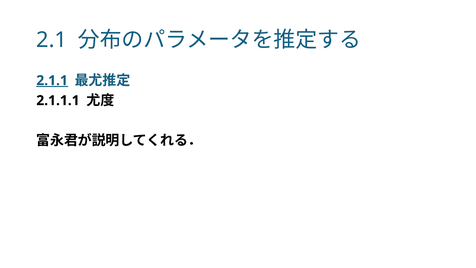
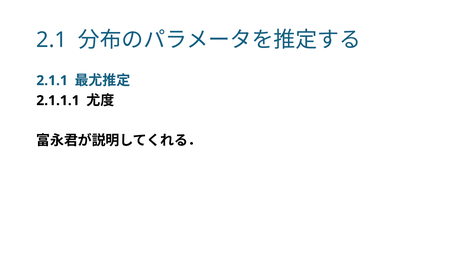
2.1.1 underline: present -> none
